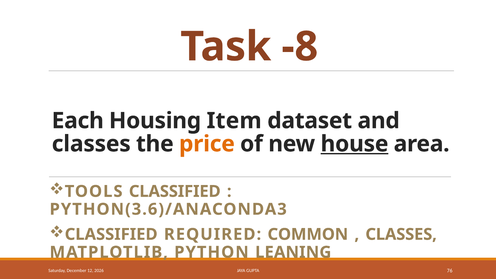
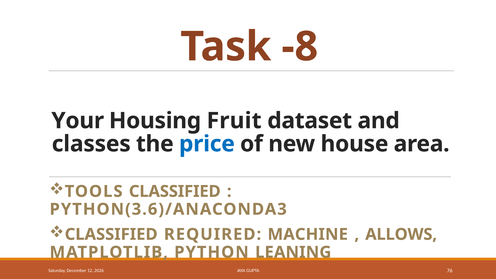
Each: Each -> Your
Item: Item -> Fruit
price colour: orange -> blue
house underline: present -> none
COMMON: COMMON -> MACHINE
CLASSES at (401, 234): CLASSES -> ALLOWS
